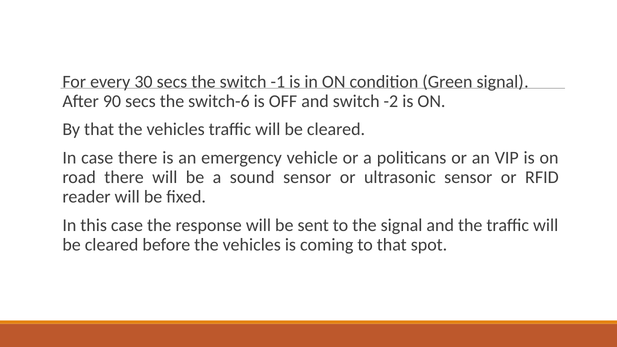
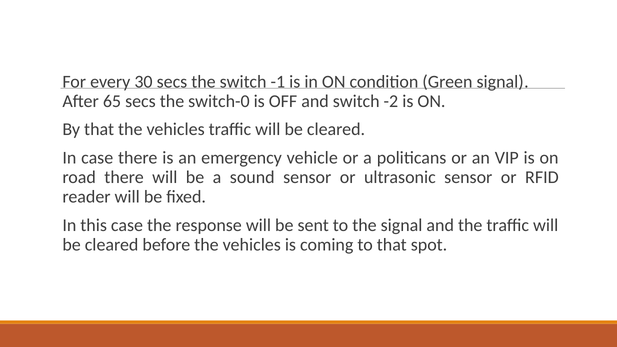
90: 90 -> 65
switch-6: switch-6 -> switch-0
